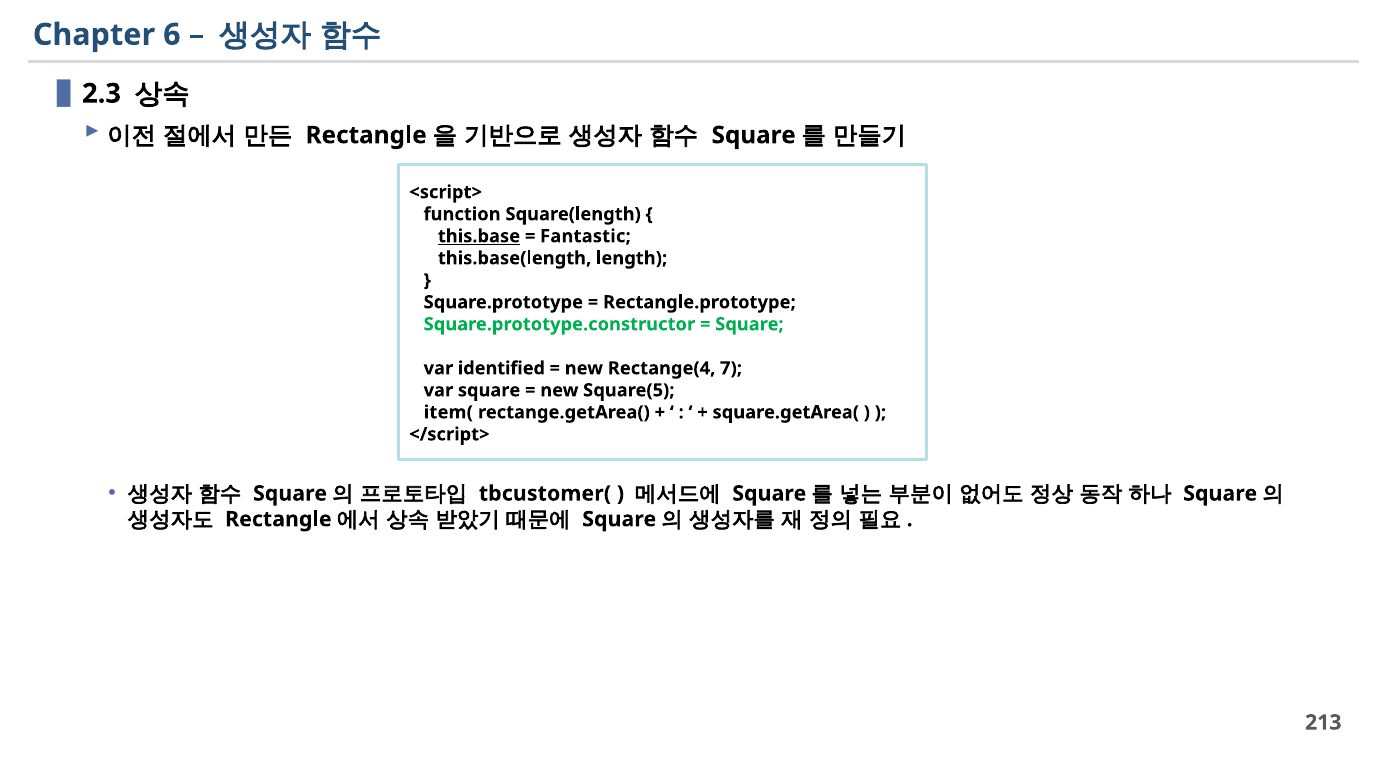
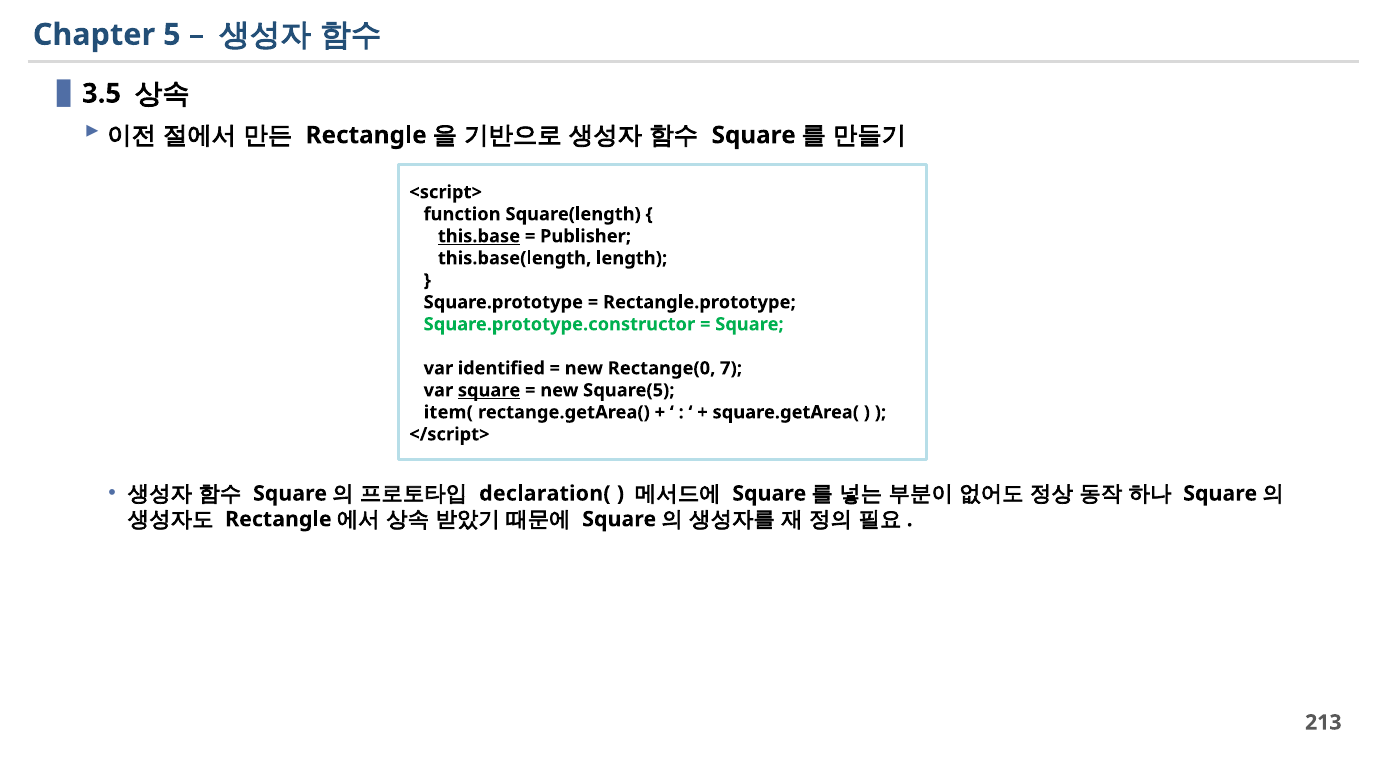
6: 6 -> 5
2.3: 2.3 -> 3.5
Fantastic: Fantastic -> Publisher
Rectange(4: Rectange(4 -> Rectange(0
square at (489, 390) underline: none -> present
tbcustomer(: tbcustomer( -> declaration(
